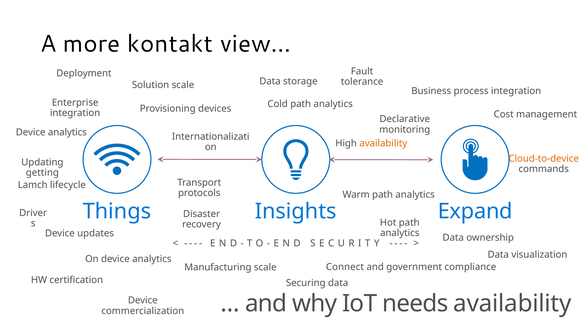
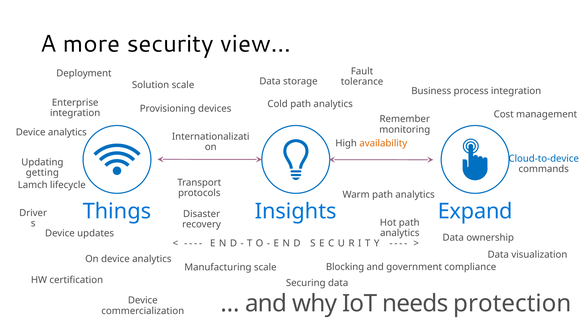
kontakt: kontakt -> security
Declarative: Declarative -> Remember
Cloud-to-device colour: orange -> blue
Connect: Connect -> Blocking
needs availability: availability -> protection
